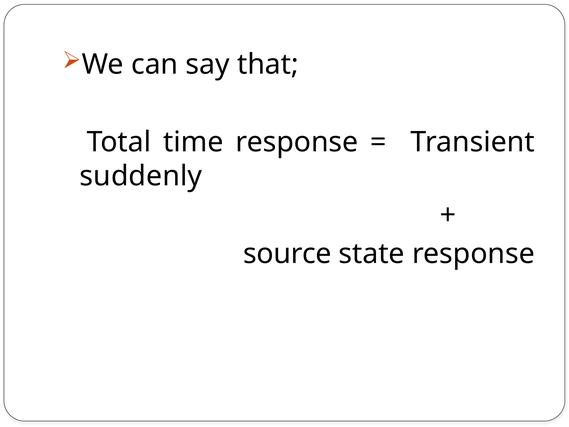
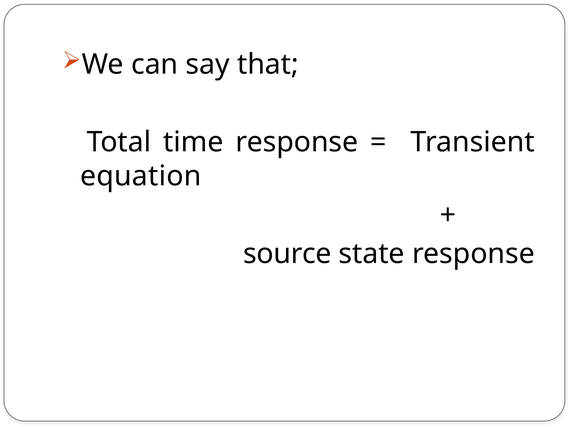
suddenly: suddenly -> equation
